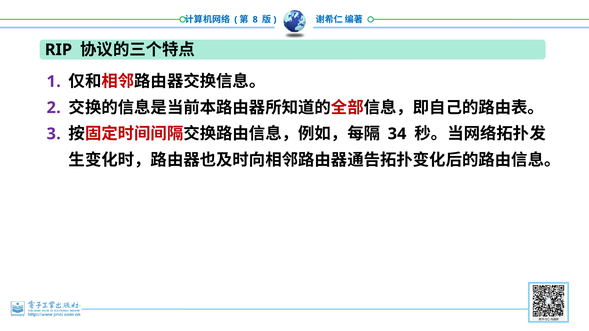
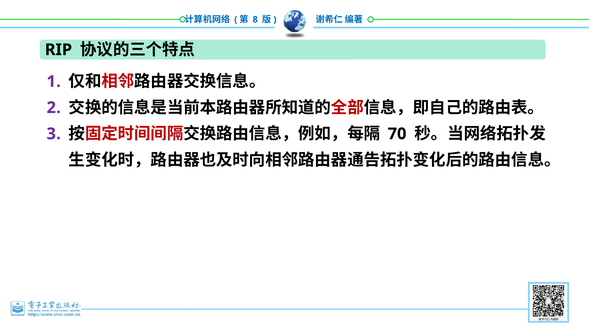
34: 34 -> 70
